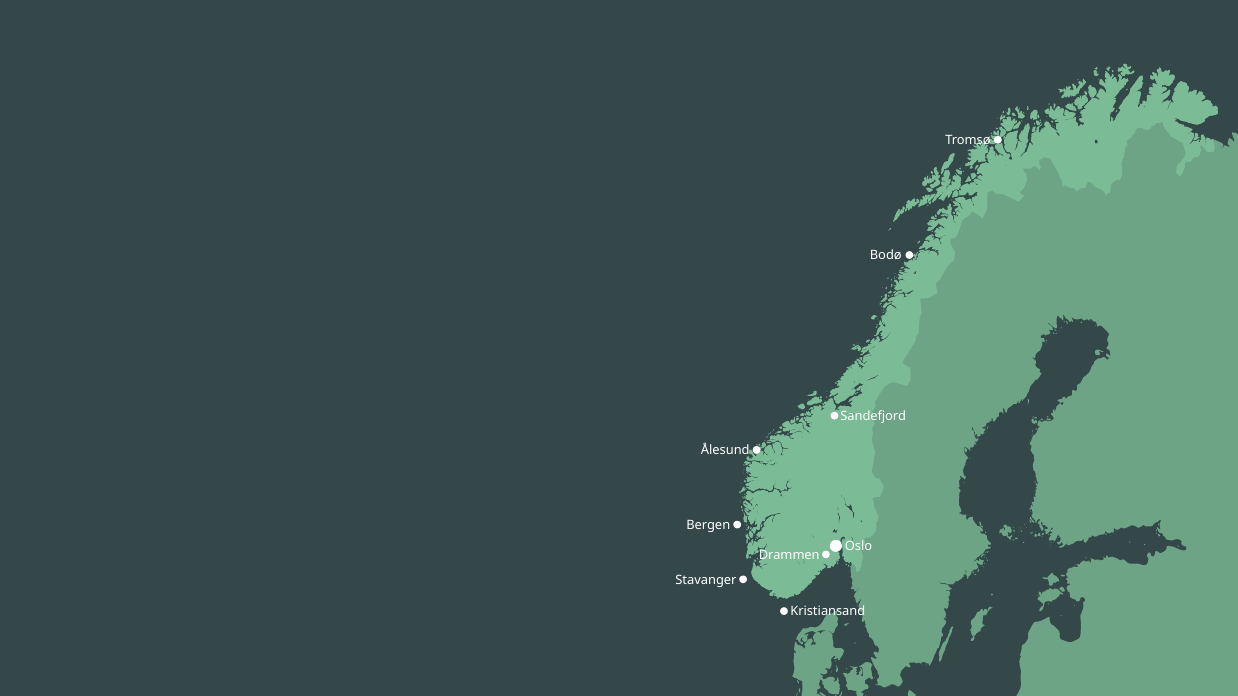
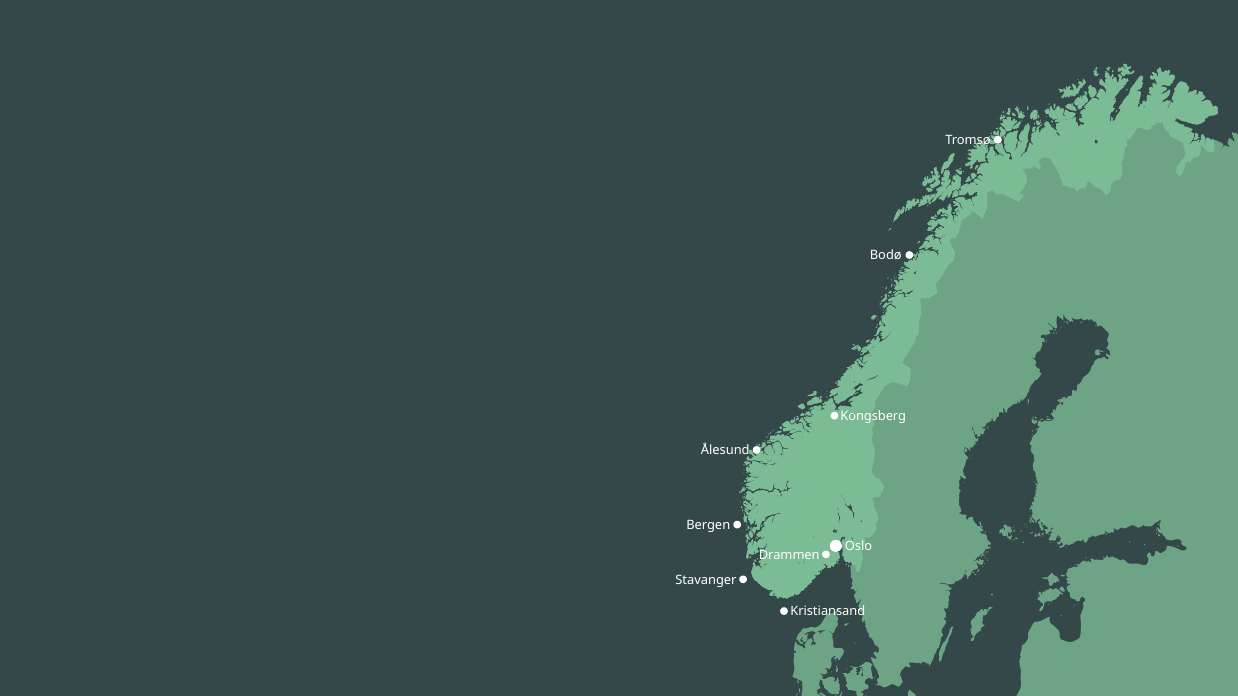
Sandefjord: Sandefjord -> Kongsberg
